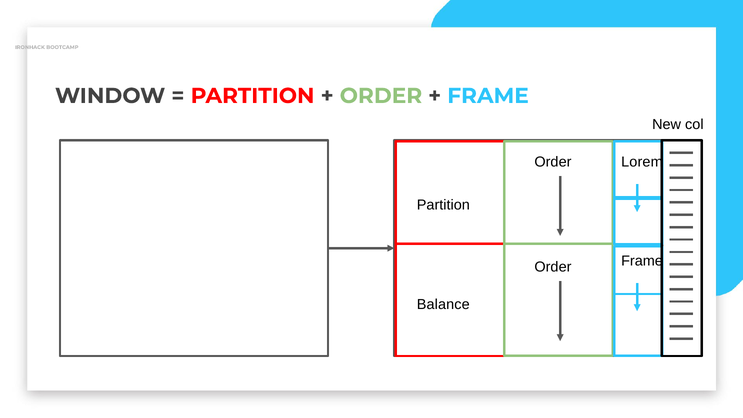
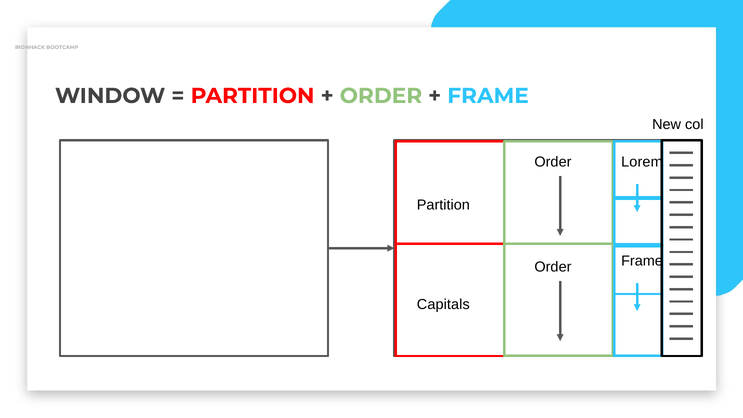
Balance: Balance -> Capitals
